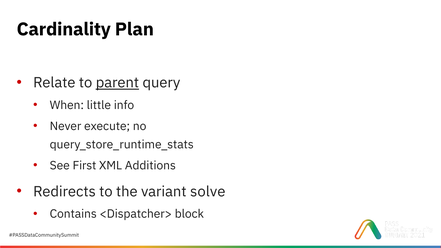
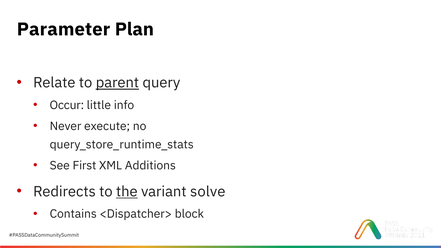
Cardinality: Cardinality -> Parameter
When: When -> Occur
the underline: none -> present
